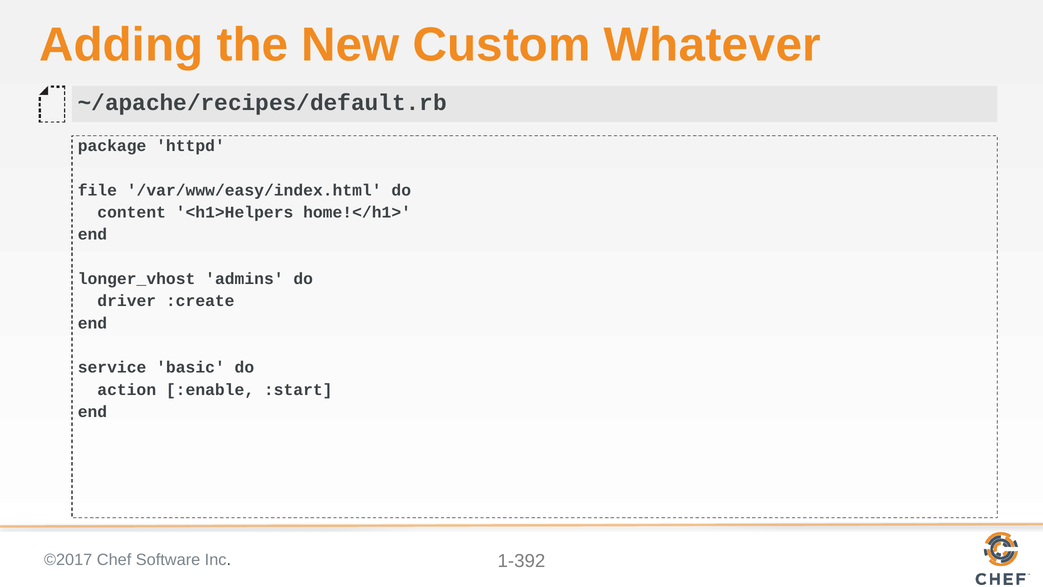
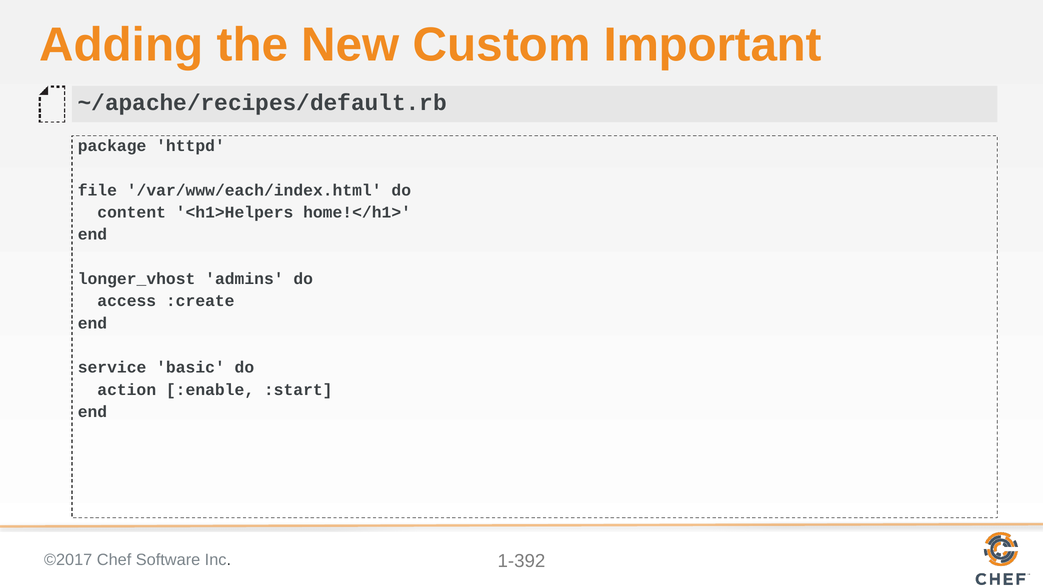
Whatever: Whatever -> Important
/var/www/easy/index.html: /var/www/easy/index.html -> /var/www/each/index.html
driver: driver -> access
